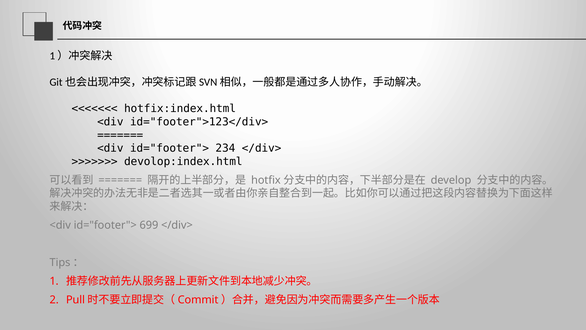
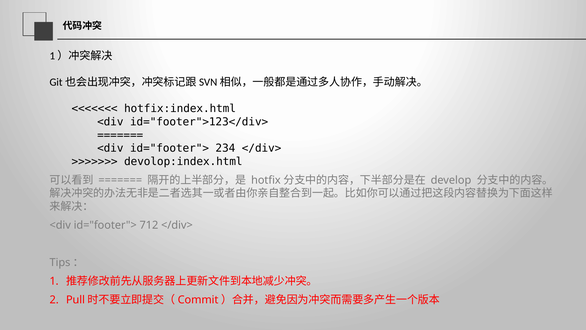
699: 699 -> 712
